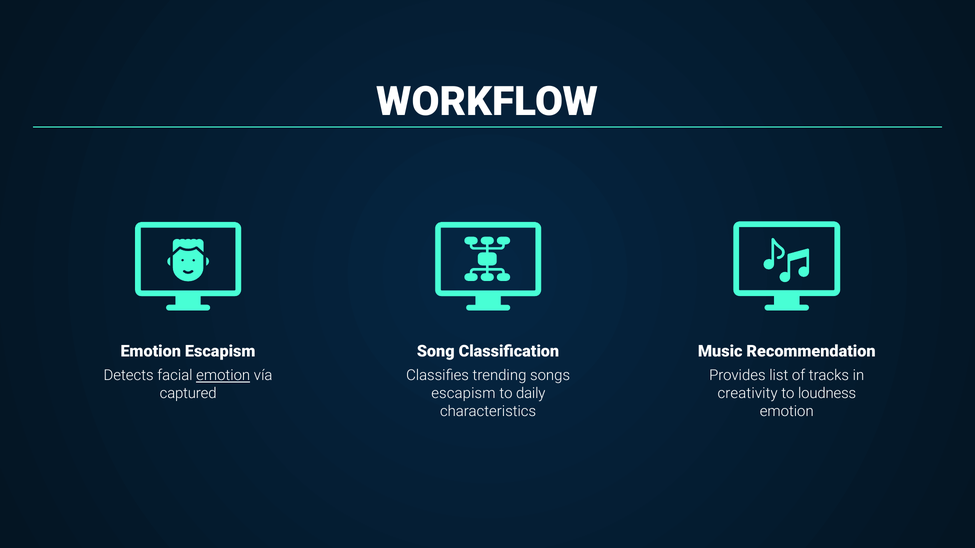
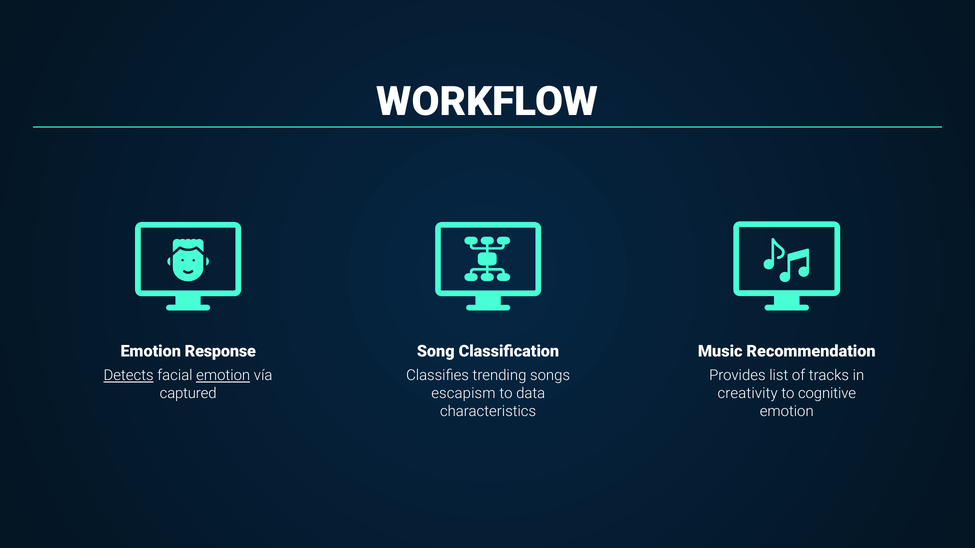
Emotion Escapism: Escapism -> Response
Detects underline: none -> present
daily: daily -> data
loudness: loudness -> cognitive
